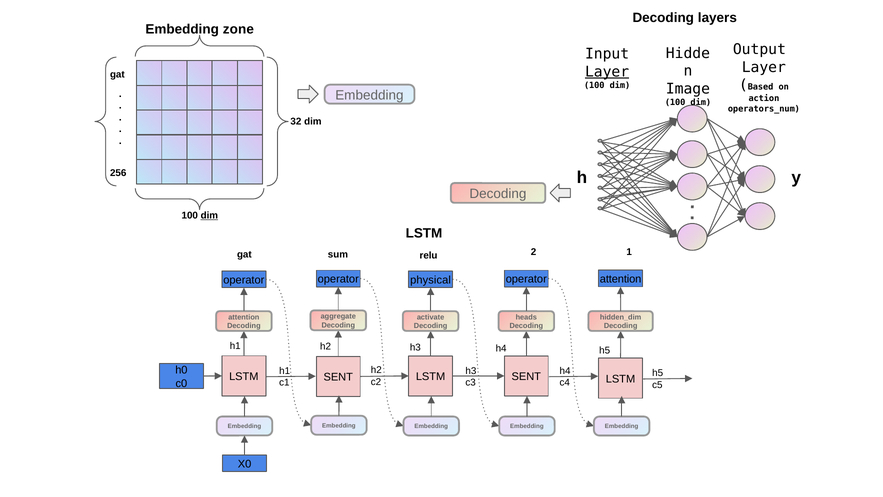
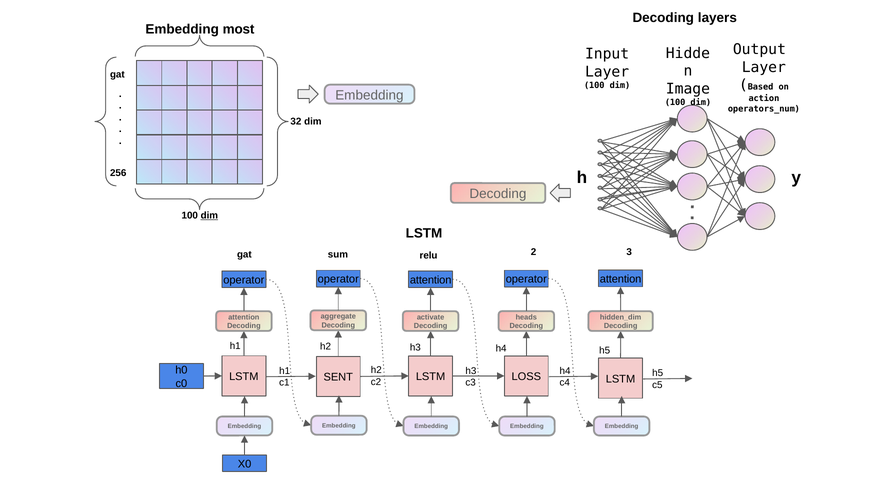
zone: zone -> most
Layer at (607, 72) underline: present -> none
1: 1 -> 3
physical at (431, 280): physical -> attention
SENT at (526, 376): SENT -> LOSS
